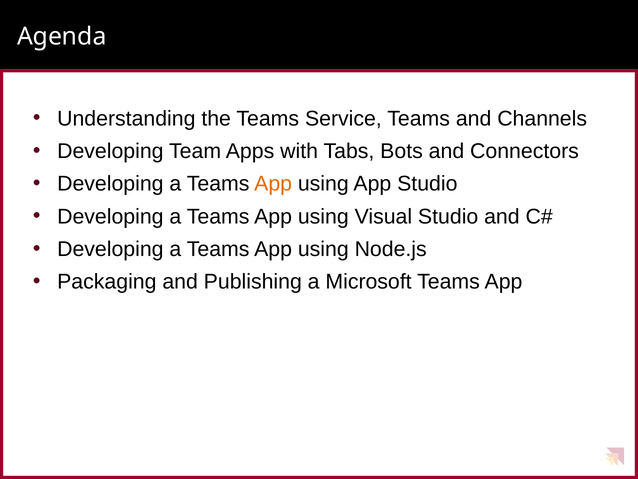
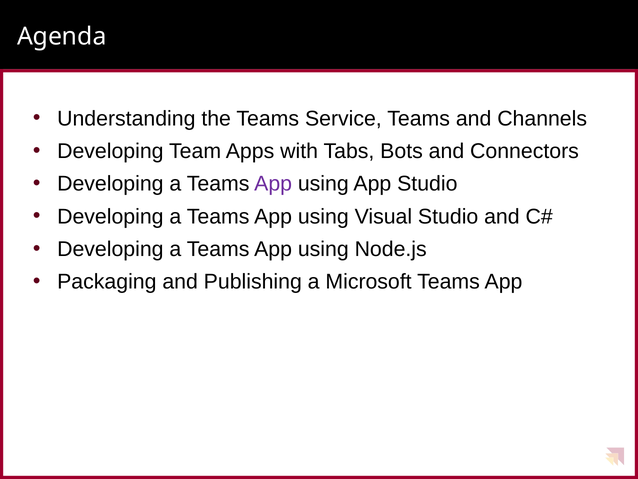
App at (273, 184) colour: orange -> purple
